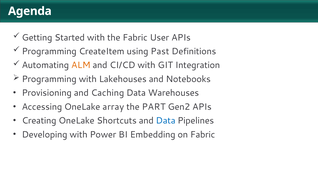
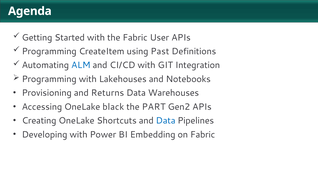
ALM colour: orange -> blue
Caching: Caching -> Returns
array: array -> black
